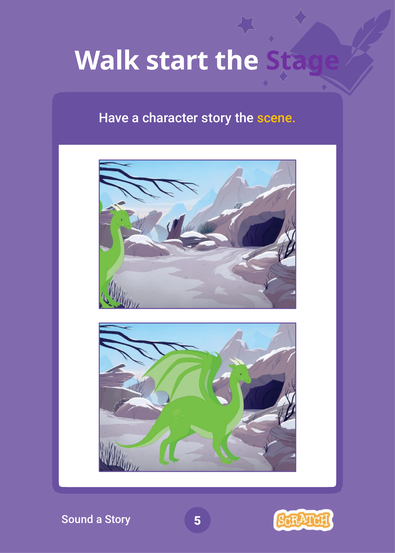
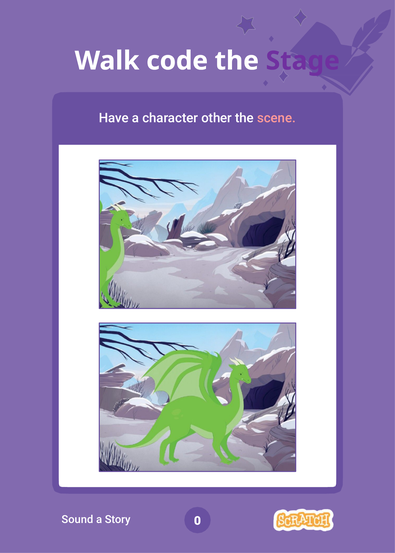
start: start -> code
character story: story -> other
scene colour: yellow -> pink
5: 5 -> 0
